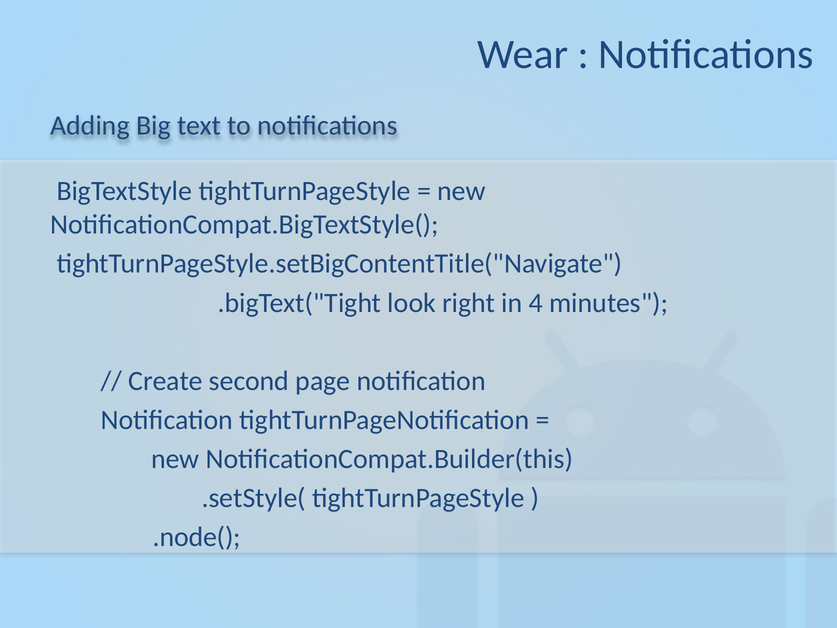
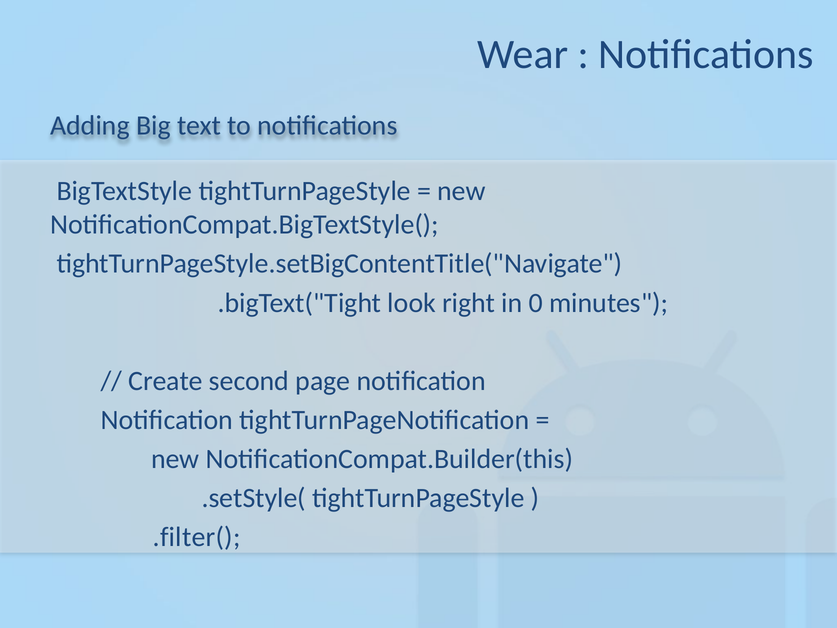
4: 4 -> 0
.node(: .node( -> .filter(
